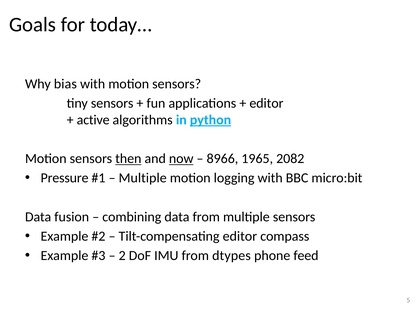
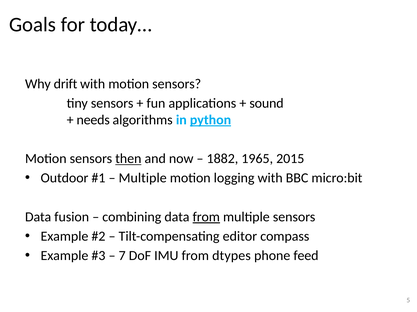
bias: bias -> drift
editor at (266, 103): editor -> sound
active: active -> needs
now underline: present -> none
8966: 8966 -> 1882
2082: 2082 -> 2015
Pressure: Pressure -> Outdoor
from at (206, 217) underline: none -> present
2: 2 -> 7
